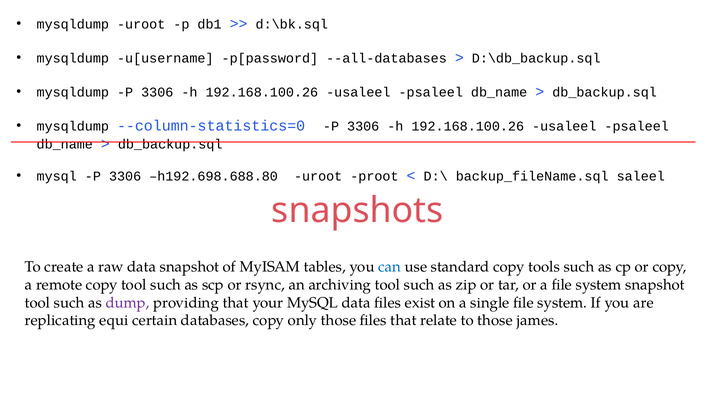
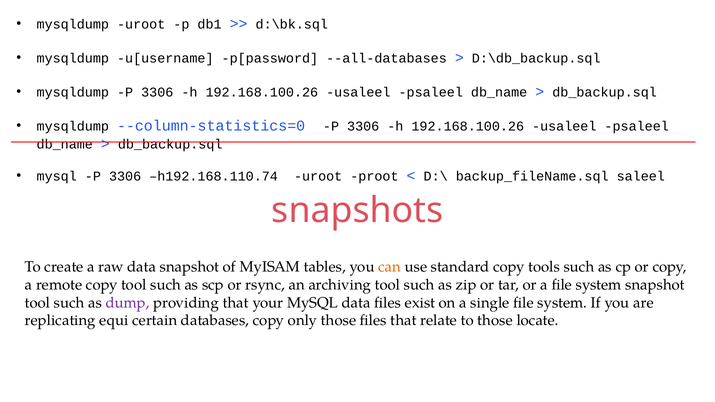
h192.698.688.80: h192.698.688.80 -> h192.168.110.74
can colour: blue -> orange
james: james -> locate
